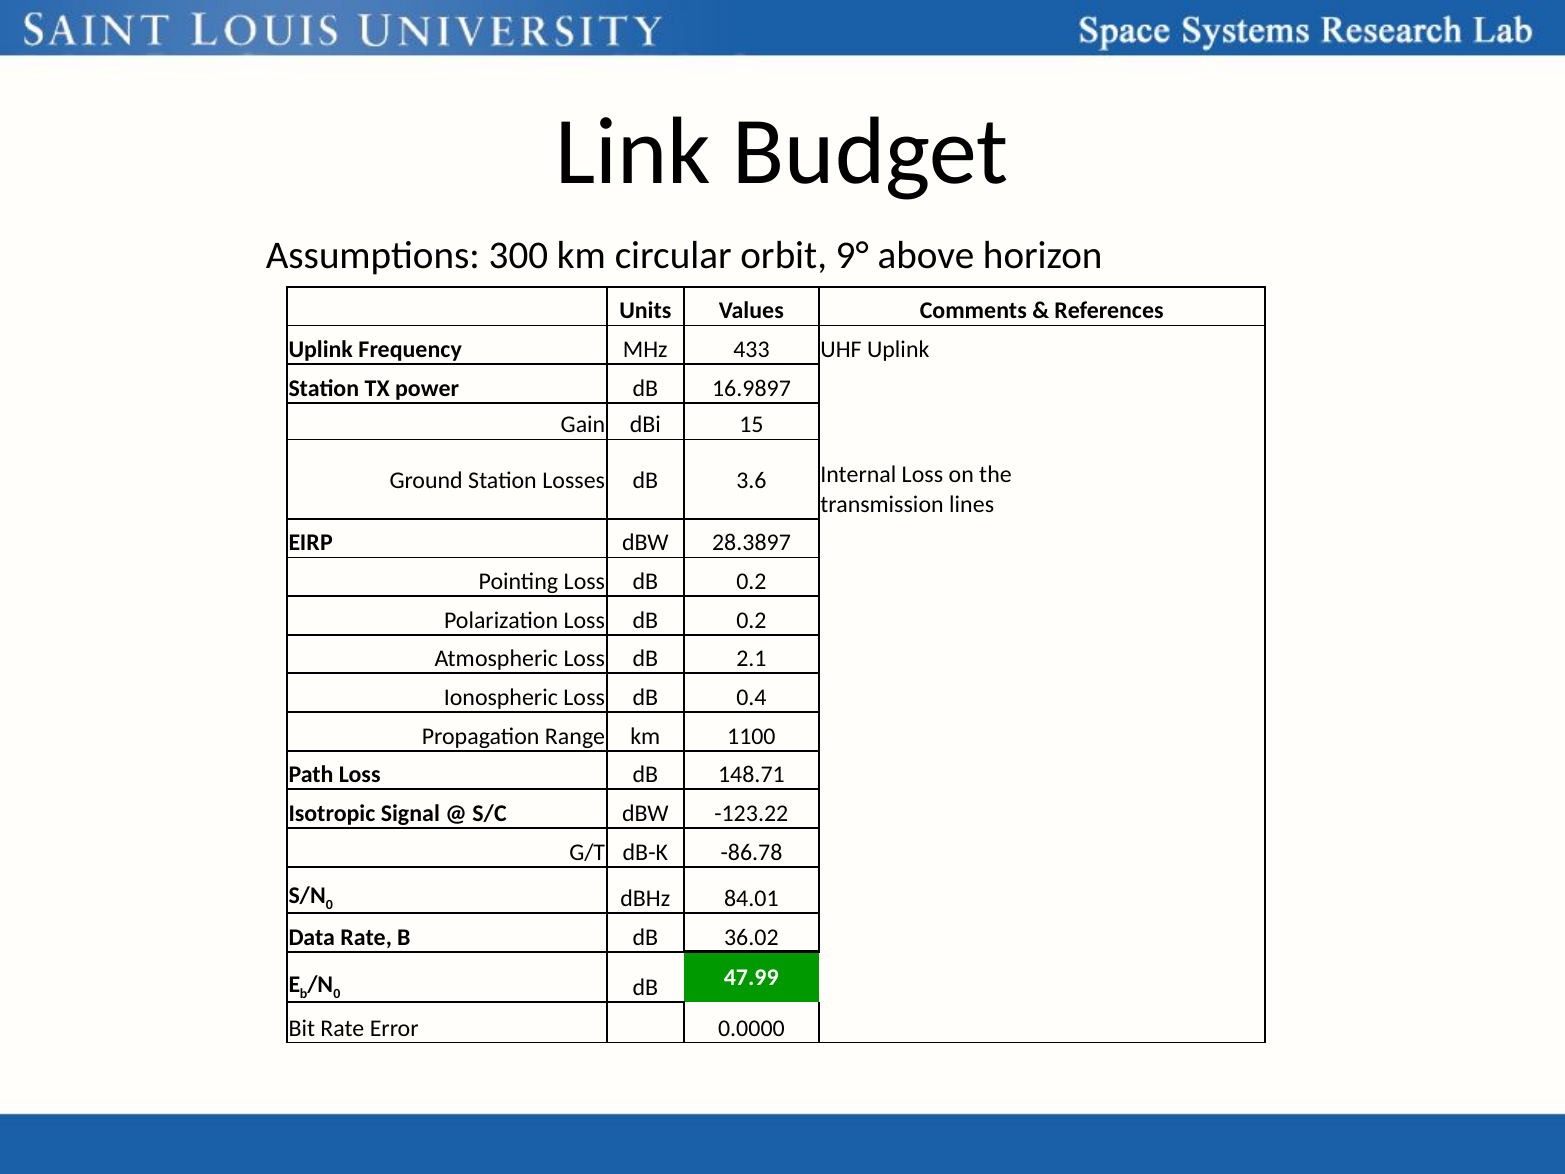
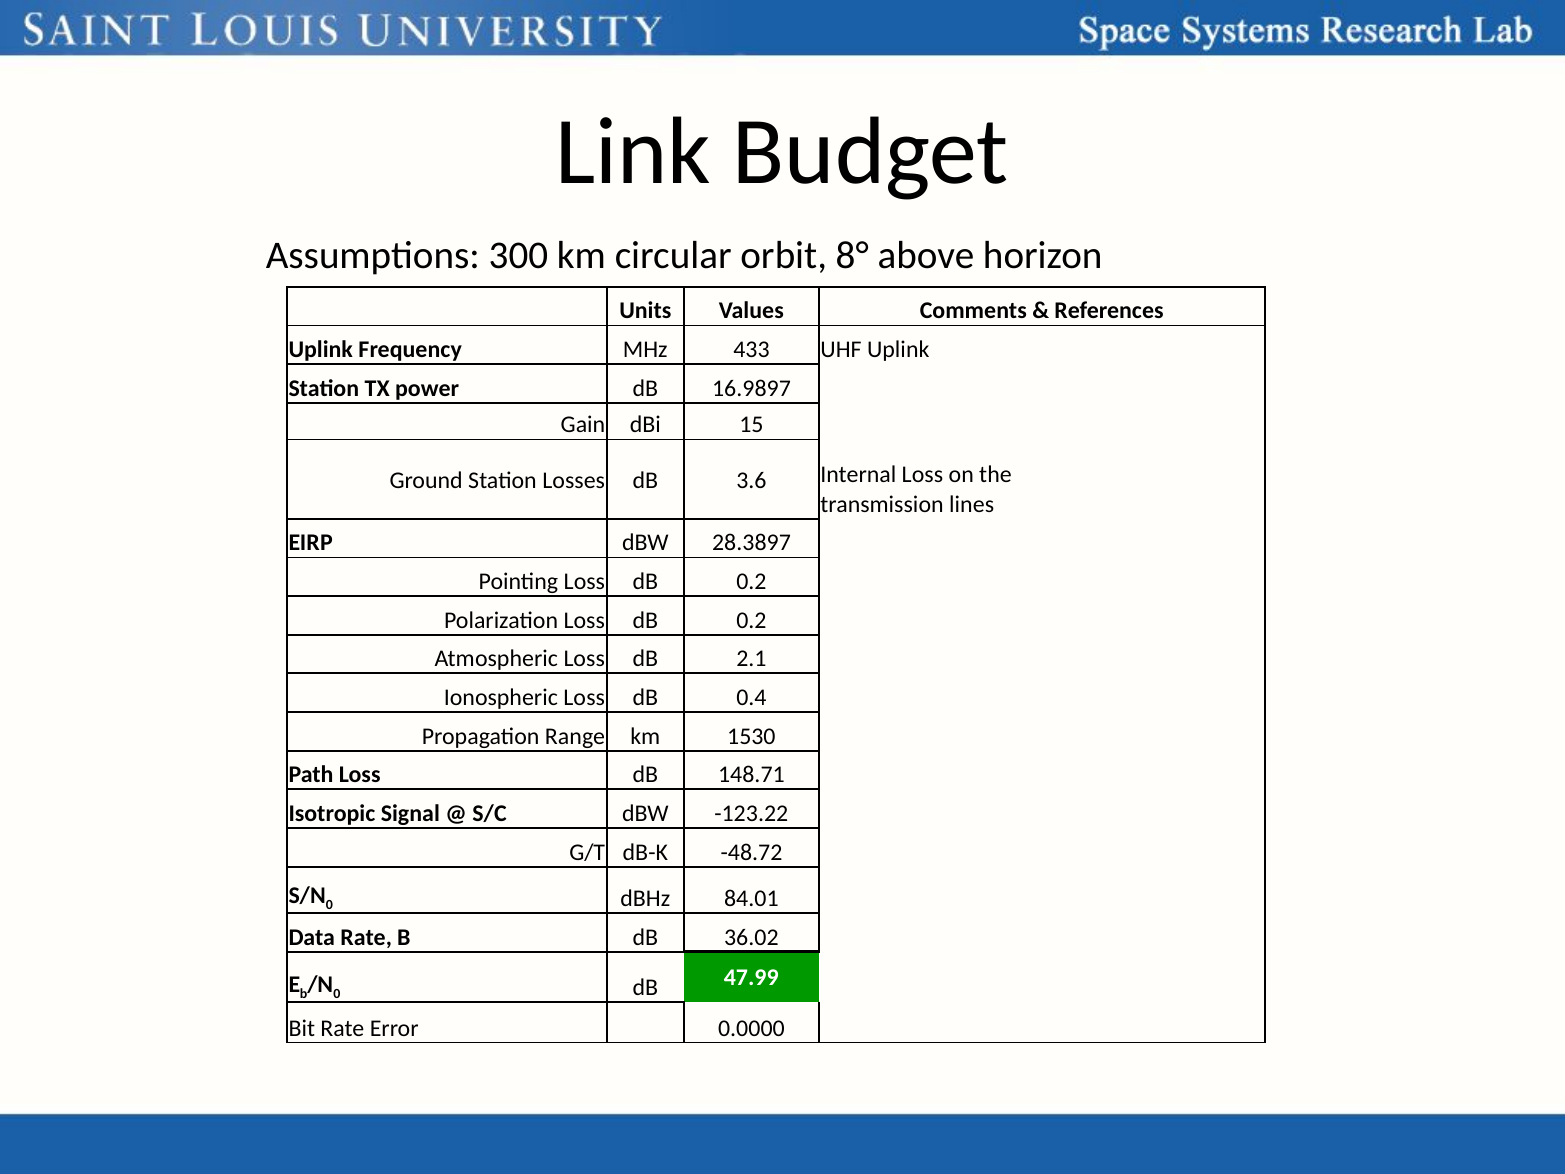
9°: 9° -> 8°
1100: 1100 -> 1530
-86.78: -86.78 -> -48.72
